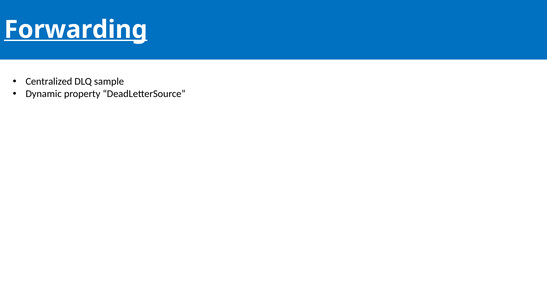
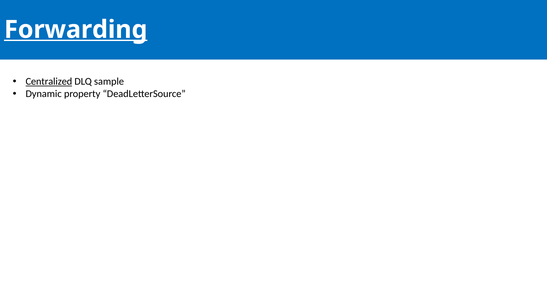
Centralized underline: none -> present
